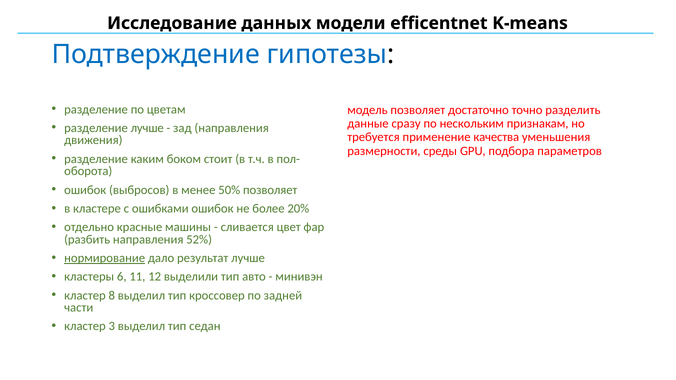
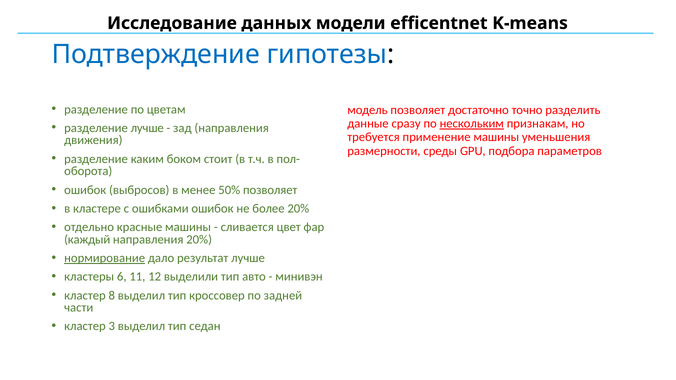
нескольким underline: none -> present
применение качества: качества -> машины
разбить: разбить -> каждый
направления 52%: 52% -> 20%
